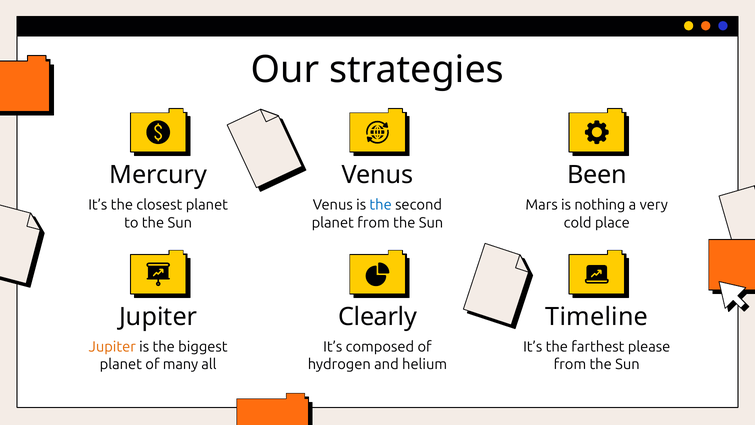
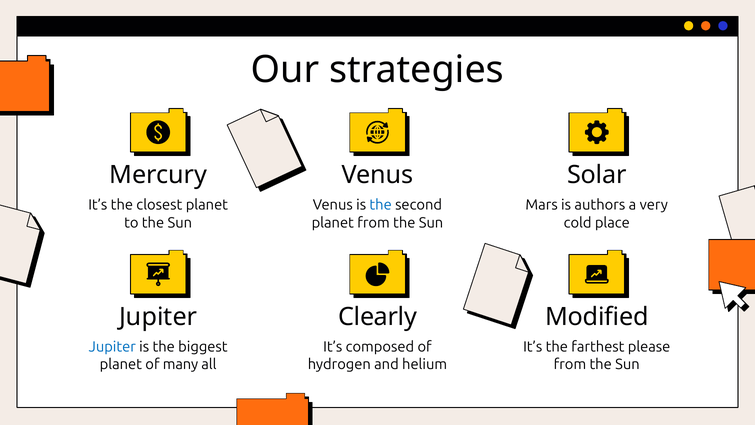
Been: Been -> Solar
nothing: nothing -> authors
Timeline: Timeline -> Modified
Jupiter at (112, 347) colour: orange -> blue
